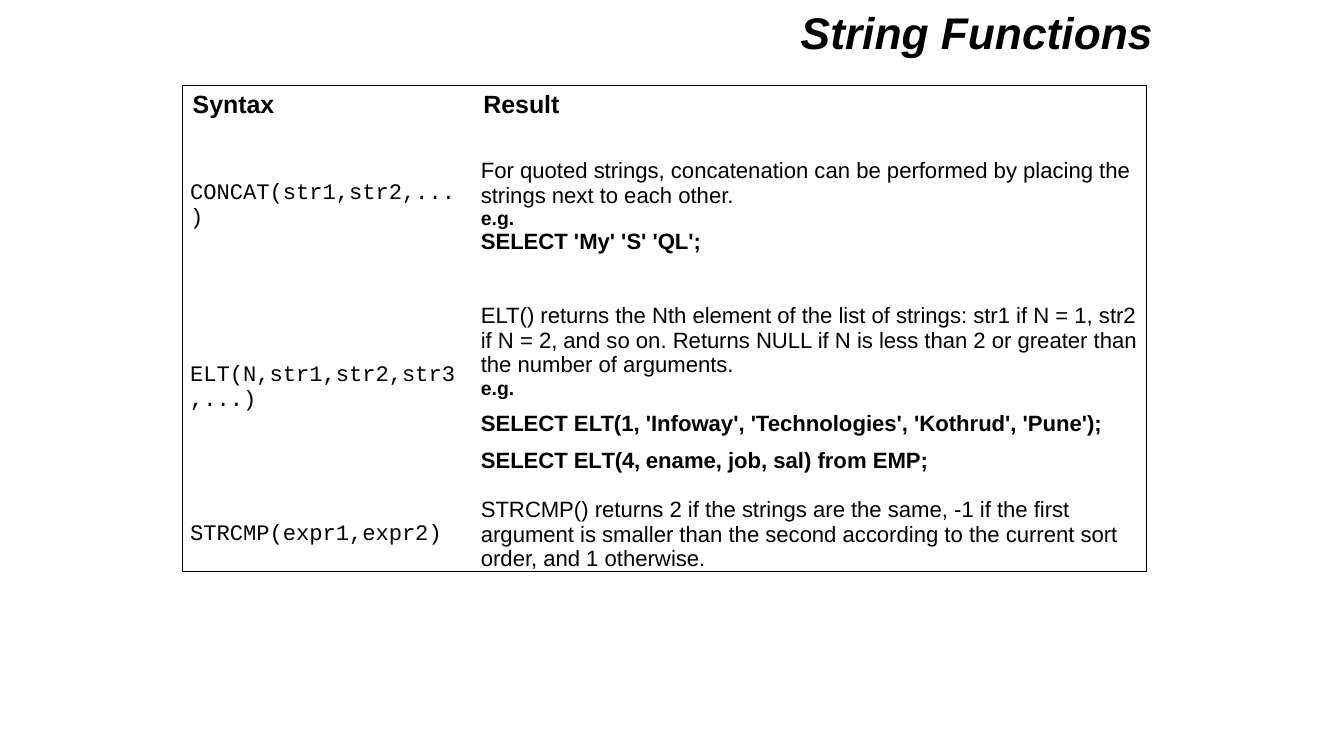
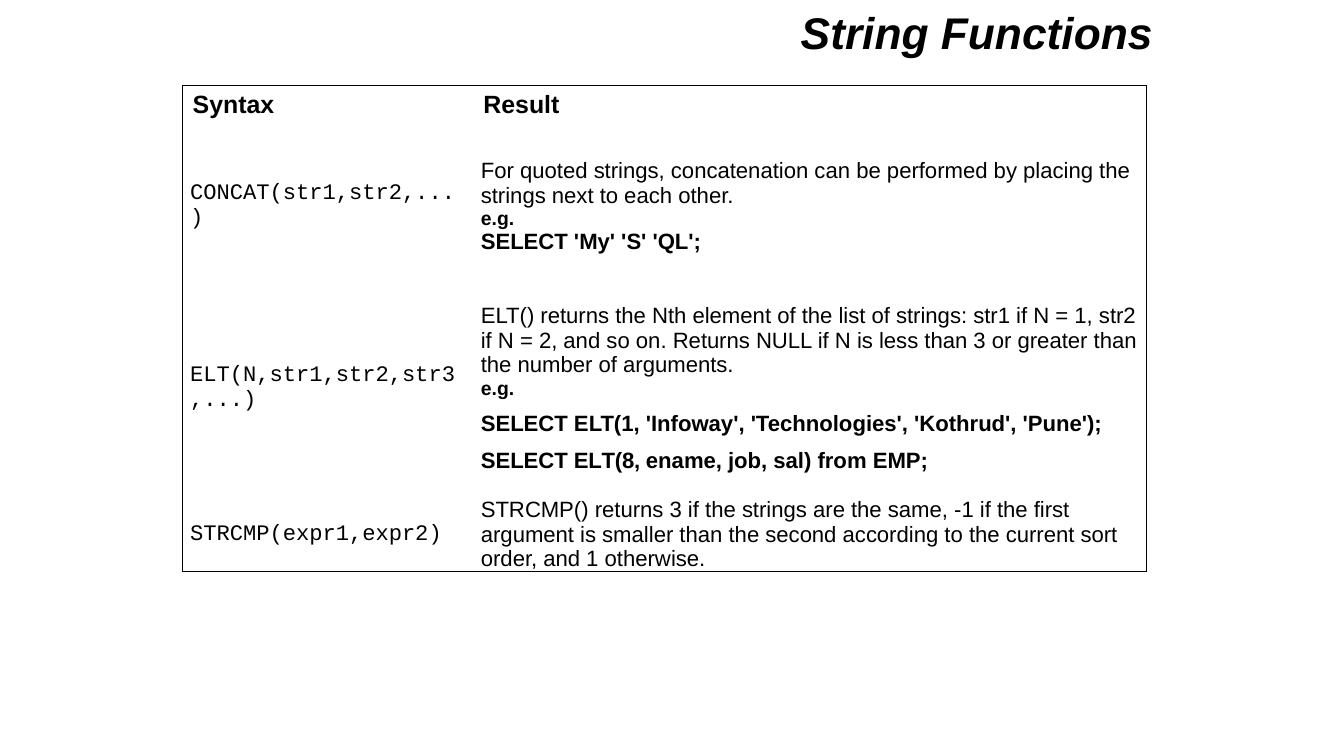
than 2: 2 -> 3
ELT(4: ELT(4 -> ELT(8
returns 2: 2 -> 3
